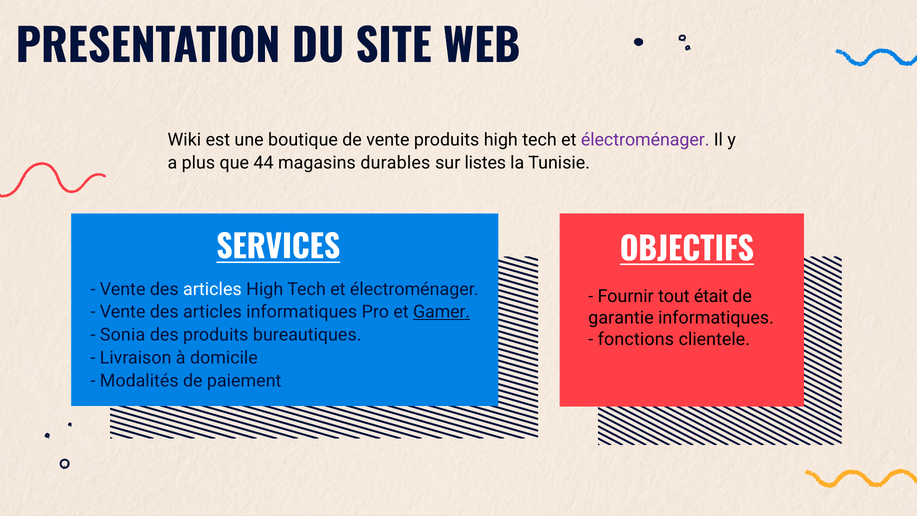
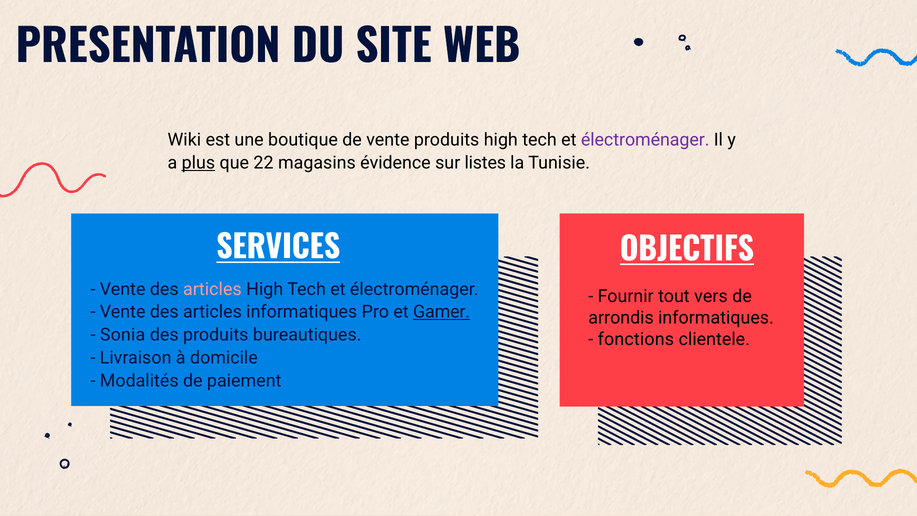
plus underline: none -> present
44: 44 -> 22
durables: durables -> évidence
articles at (212, 289) colour: white -> pink
était: était -> vers
garantie: garantie -> arrondis
